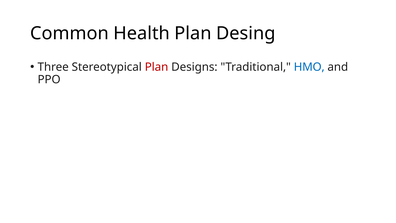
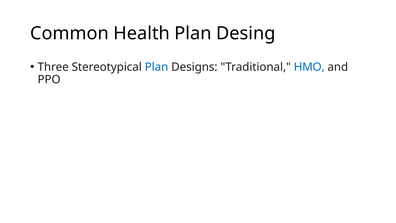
Plan at (157, 67) colour: red -> blue
